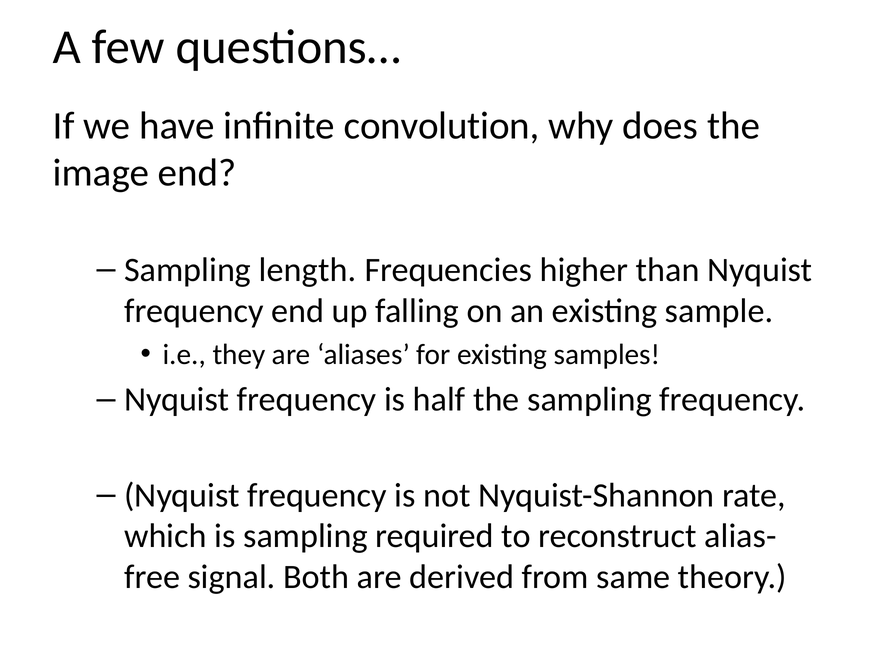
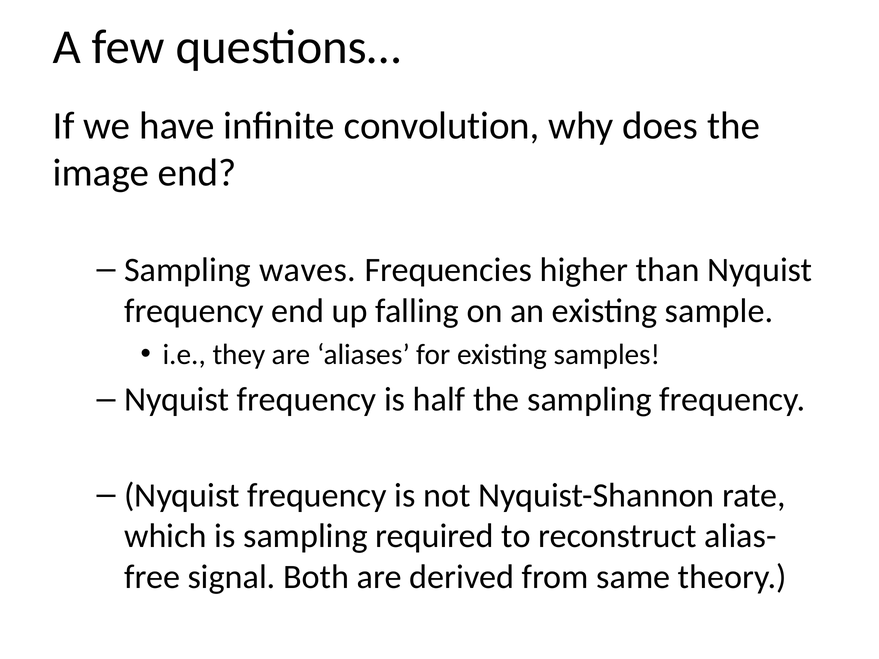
length: length -> waves
